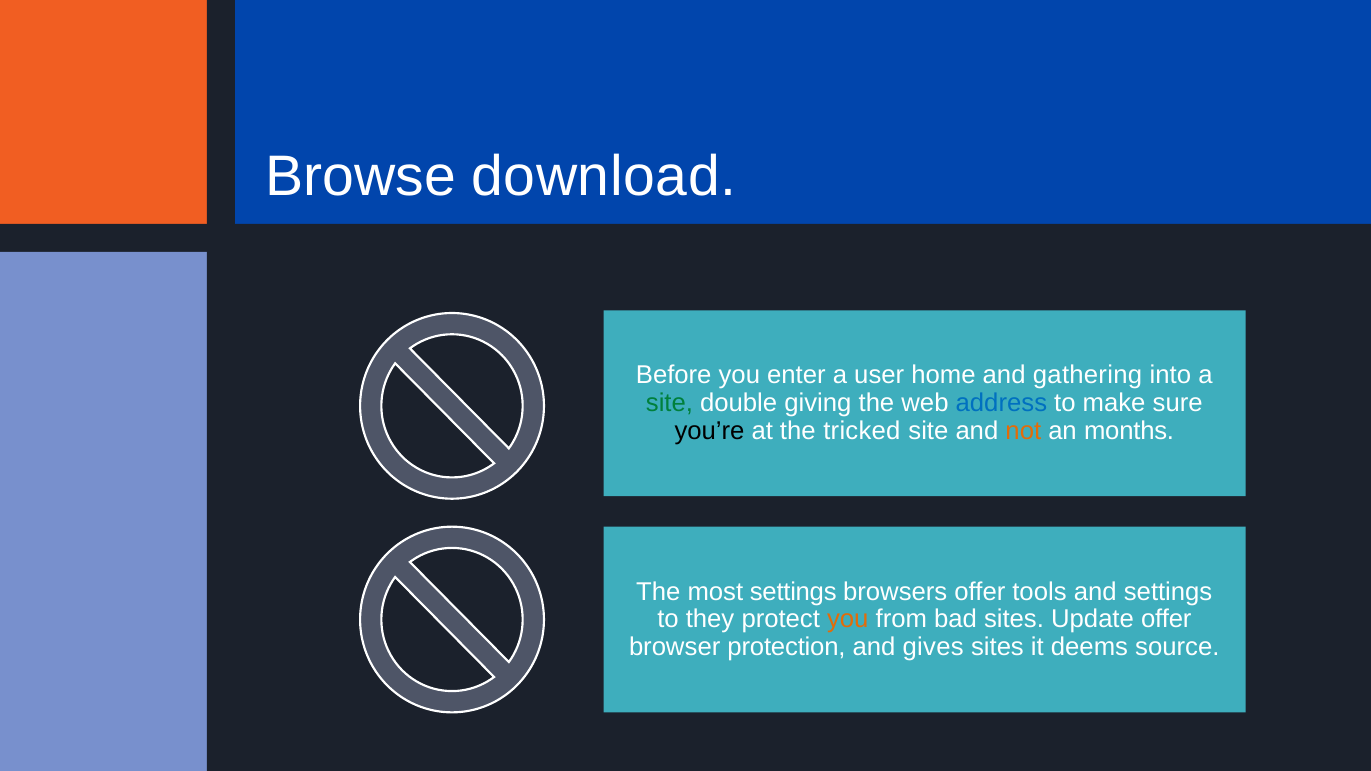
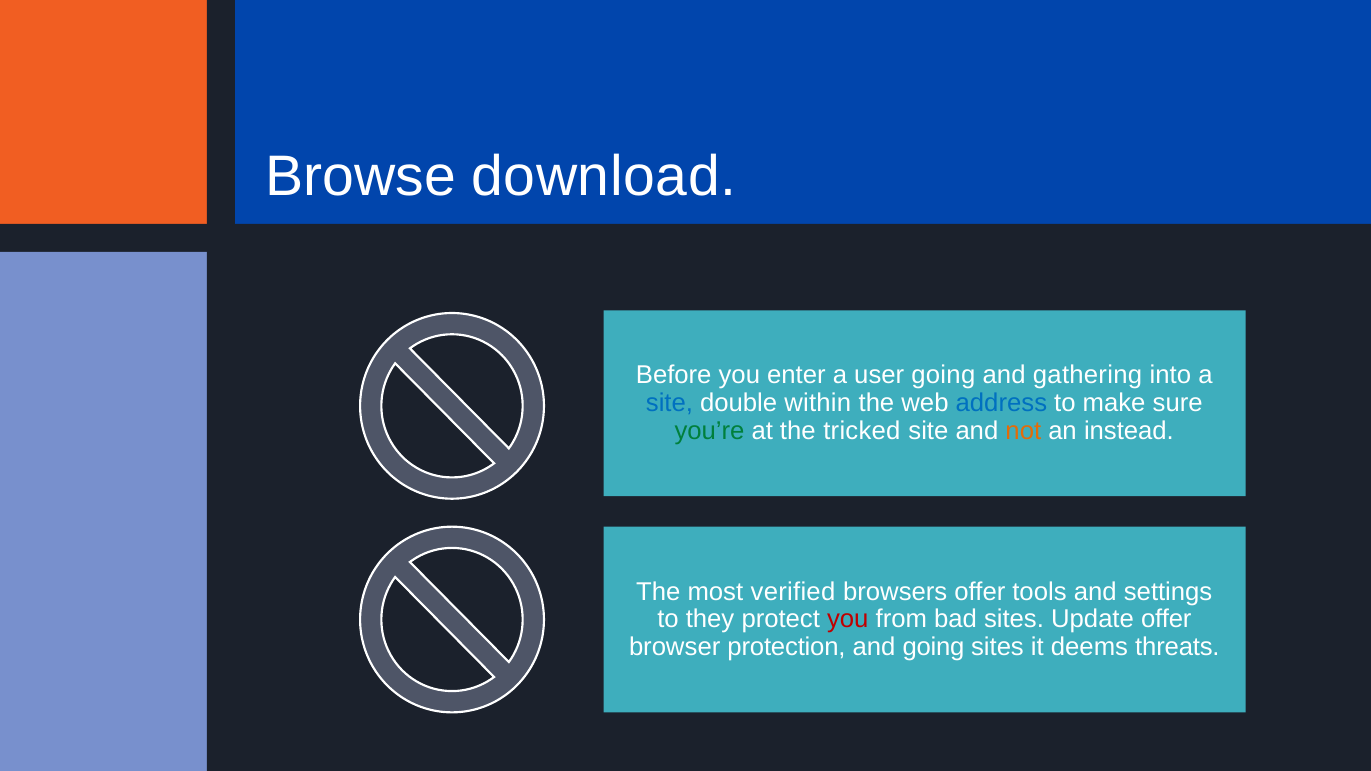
user home: home -> going
site at (669, 403) colour: green -> blue
giving: giving -> within
you’re colour: black -> green
months: months -> instead
most settings: settings -> verified
you at (848, 620) colour: orange -> red
and gives: gives -> going
source: source -> threats
